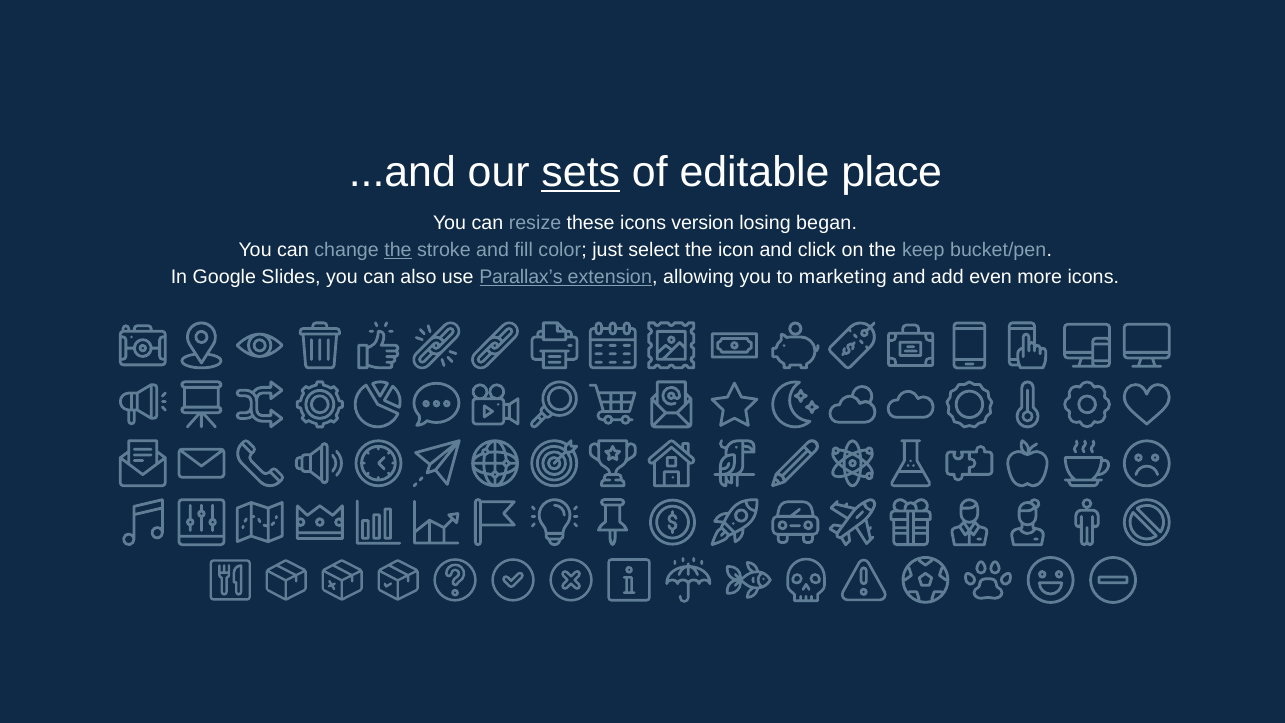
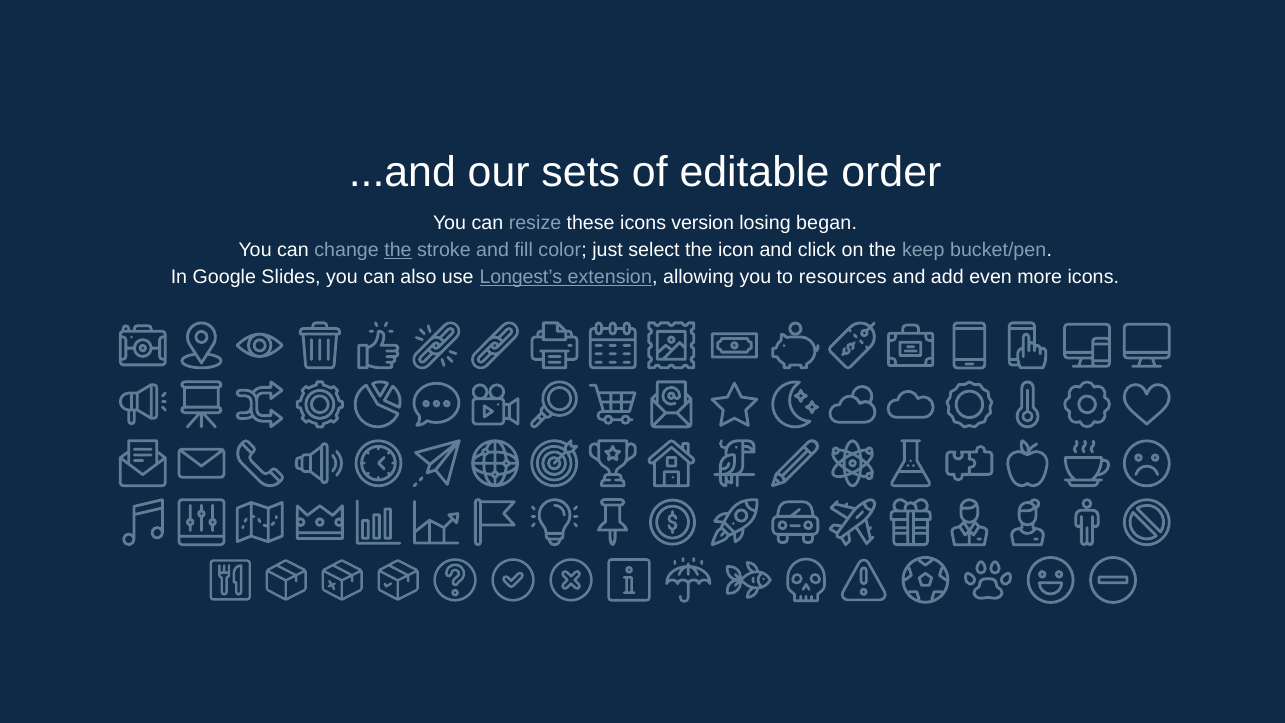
sets underline: present -> none
place: place -> order
Parallax’s: Parallax’s -> Longest’s
marketing: marketing -> resources
